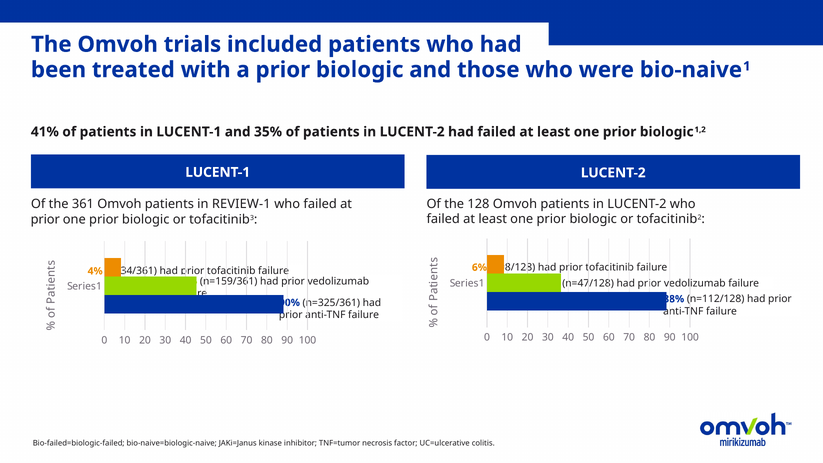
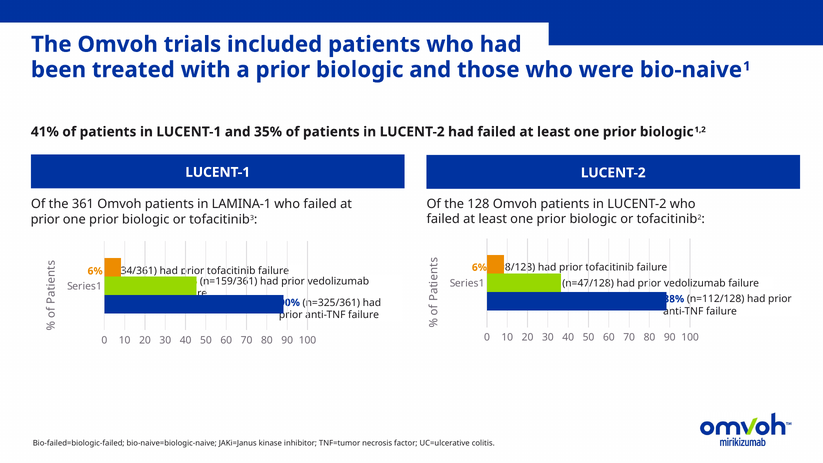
REVIEW-1: REVIEW-1 -> LAMINA-1
4% at (95, 271): 4% -> 6%
